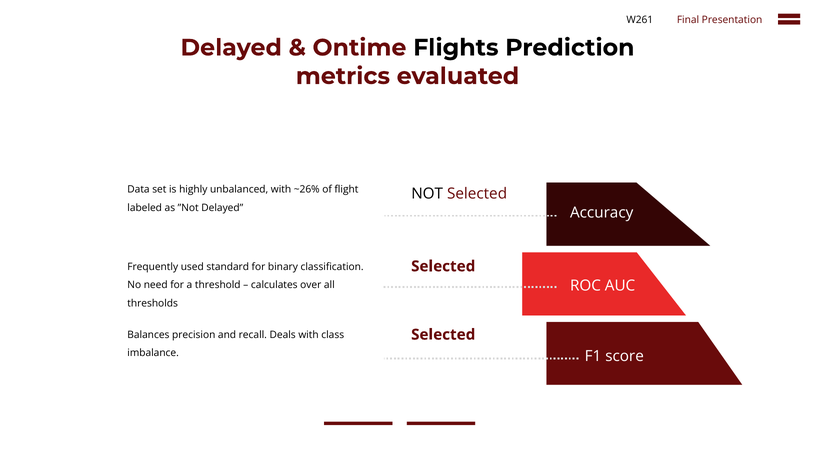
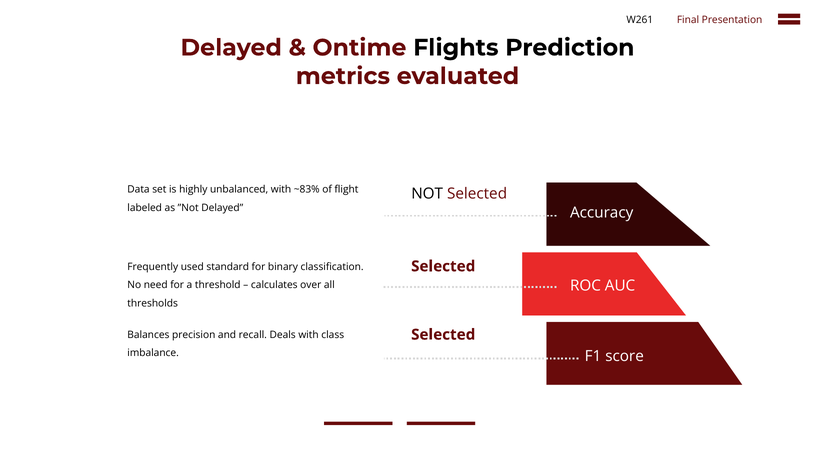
~26%: ~26% -> ~83%
